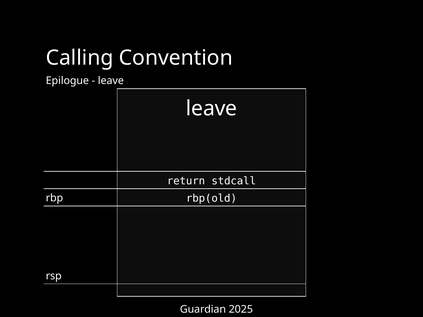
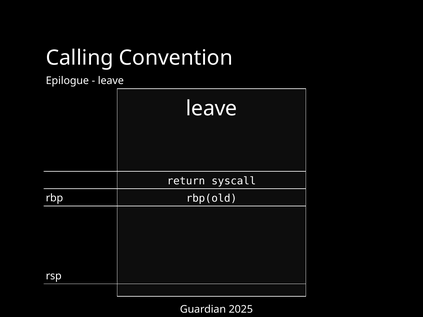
stdcall: stdcall -> syscall
